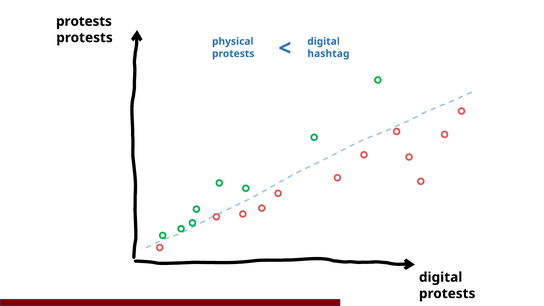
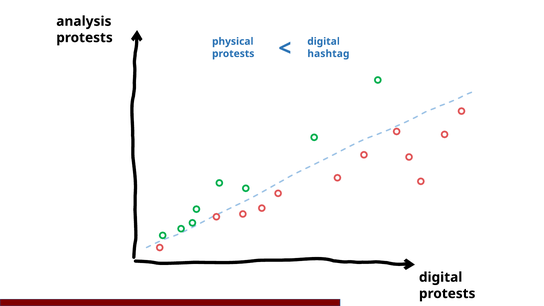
protests at (84, 21): protests -> analysis
